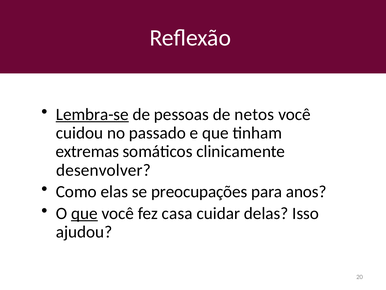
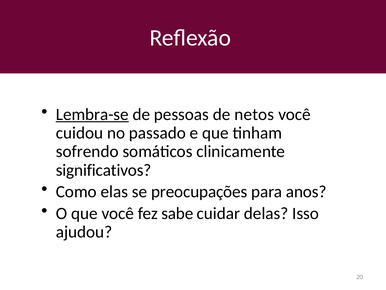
extremas: extremas -> sofrendo
desenvolver: desenvolver -> significativos
que at (84, 213) underline: present -> none
casa: casa -> sabe
